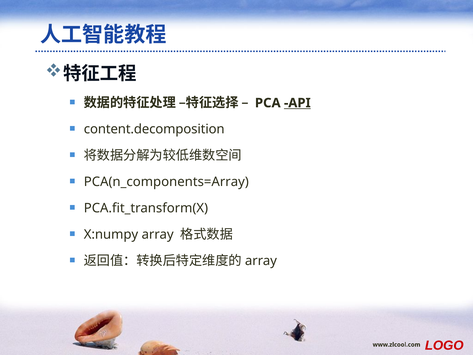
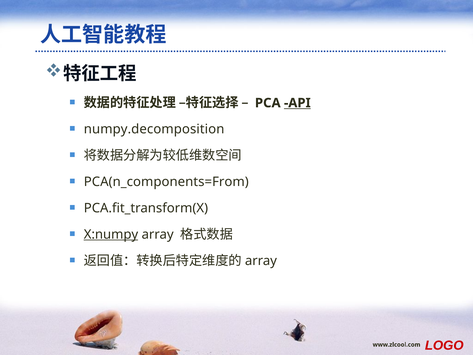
content.decomposition: content.decomposition -> numpy.decomposition
PCA(n_components=Array: PCA(n_components=Array -> PCA(n_components=From
X:numpy underline: none -> present
